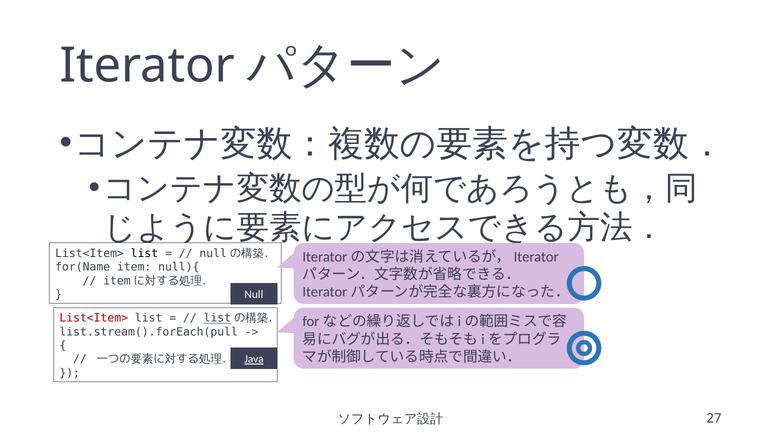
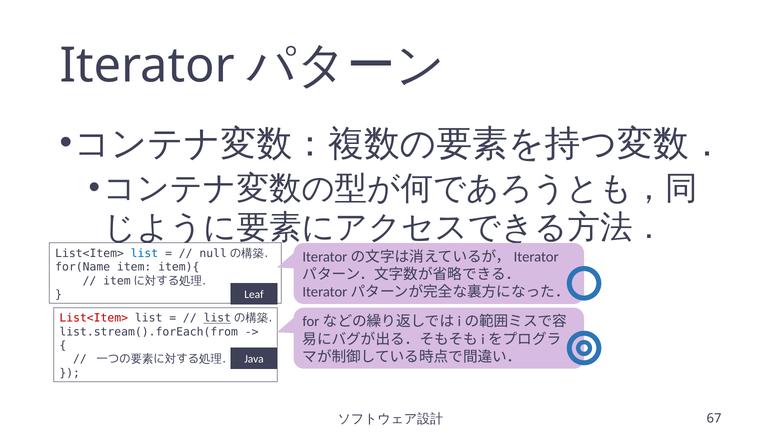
list at (144, 254) colour: black -> blue
null){: null){ -> item){
Null at (254, 295): Null -> Leaf
list.stream().forEach(pull: list.stream().forEach(pull -> list.stream().forEach(from
Java underline: present -> none
27: 27 -> 67
